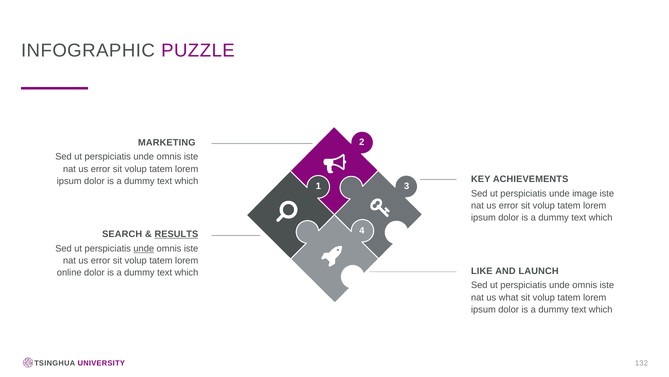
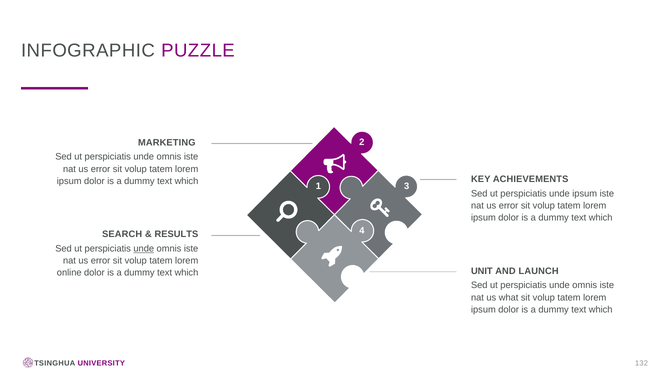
unde image: image -> ipsum
RESULTS underline: present -> none
LIKE: LIKE -> UNIT
